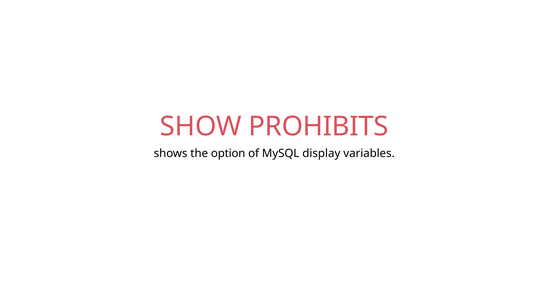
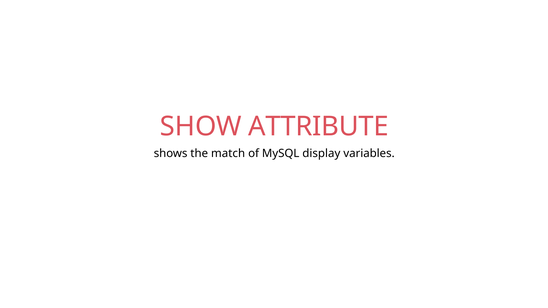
PROHIBITS: PROHIBITS -> ATTRIBUTE
option: option -> match
